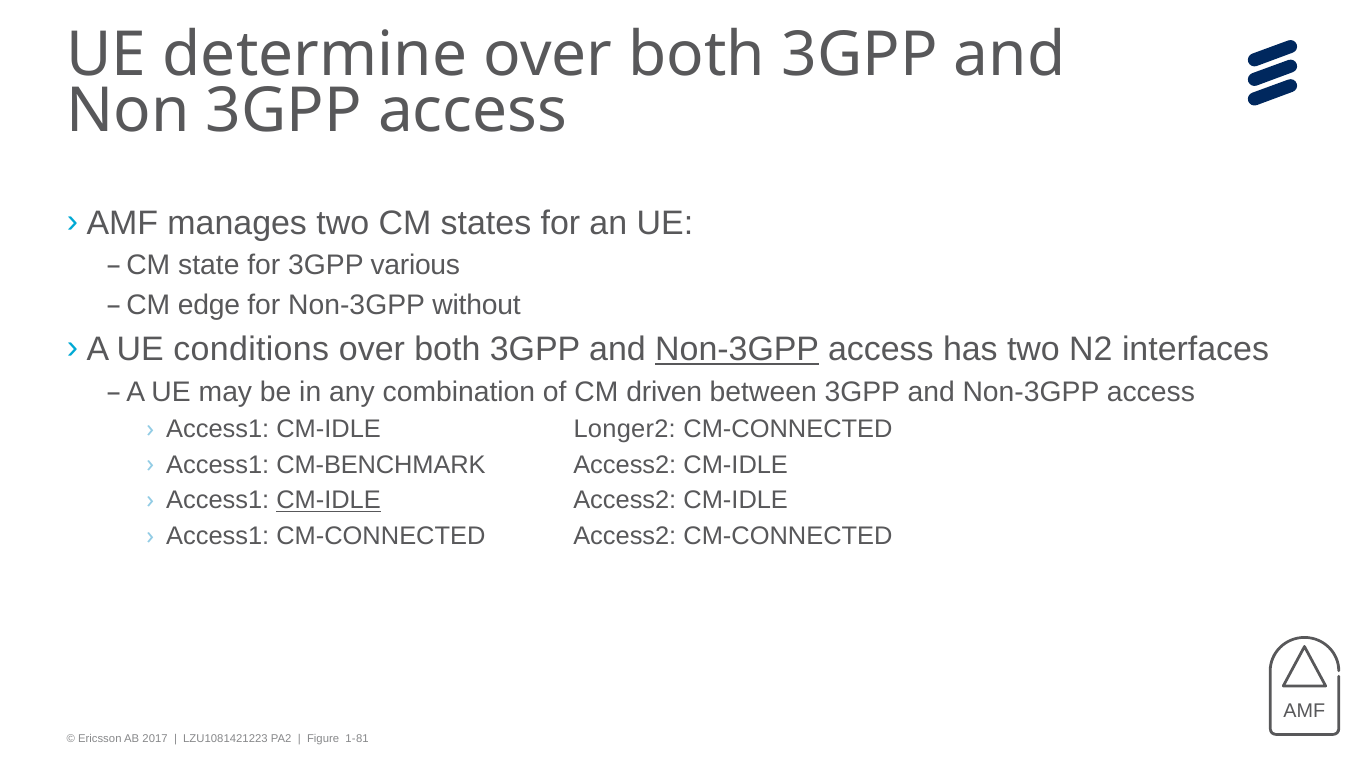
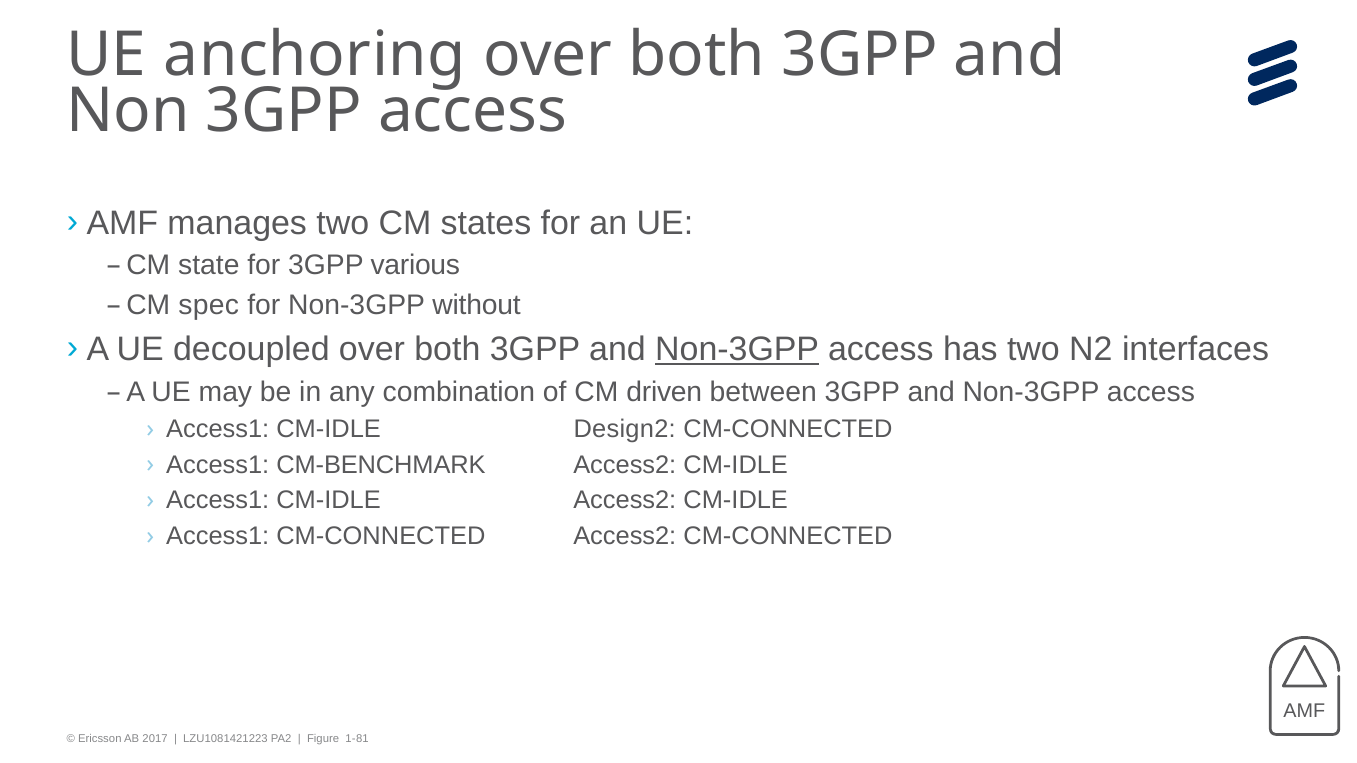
determine: determine -> anchoring
edge: edge -> spec
conditions: conditions -> decoupled
Longer2: Longer2 -> Design2
CM-IDLE at (329, 501) underline: present -> none
